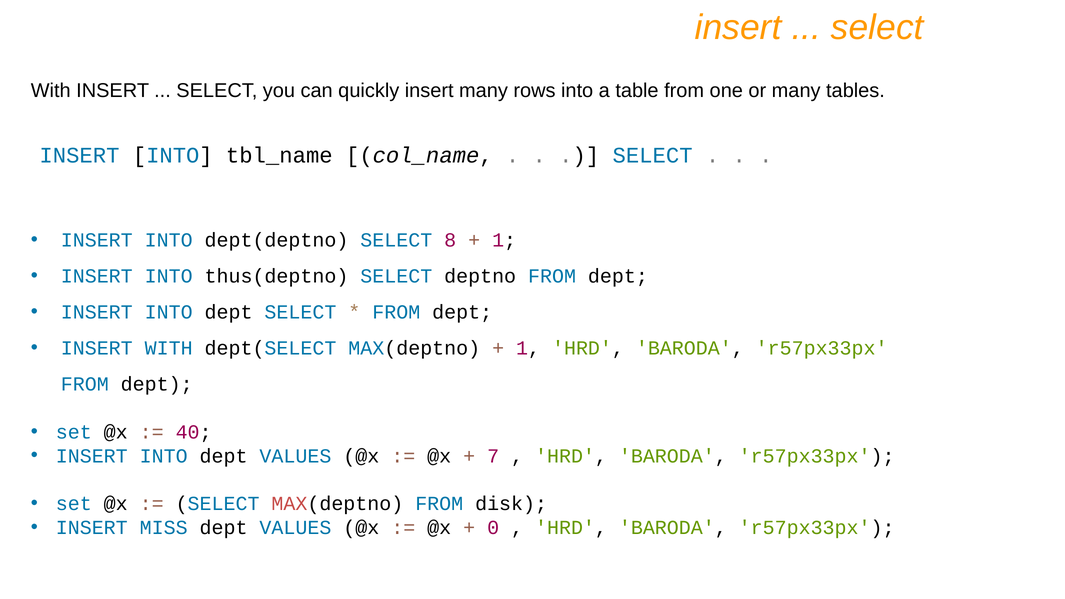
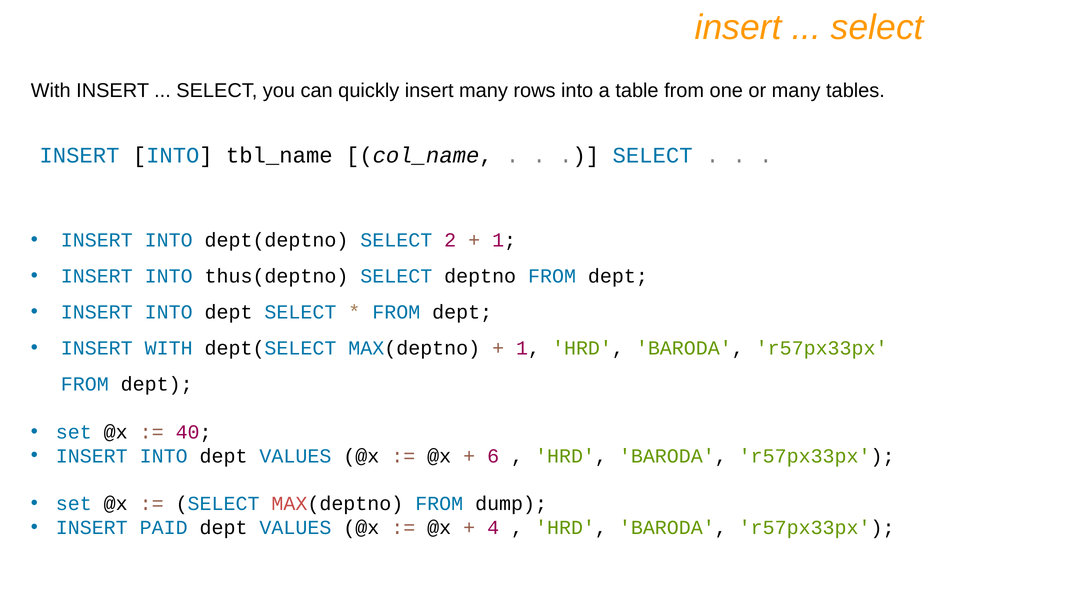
8: 8 -> 2
7: 7 -> 6
disk: disk -> dump
MISS: MISS -> PAID
0: 0 -> 4
